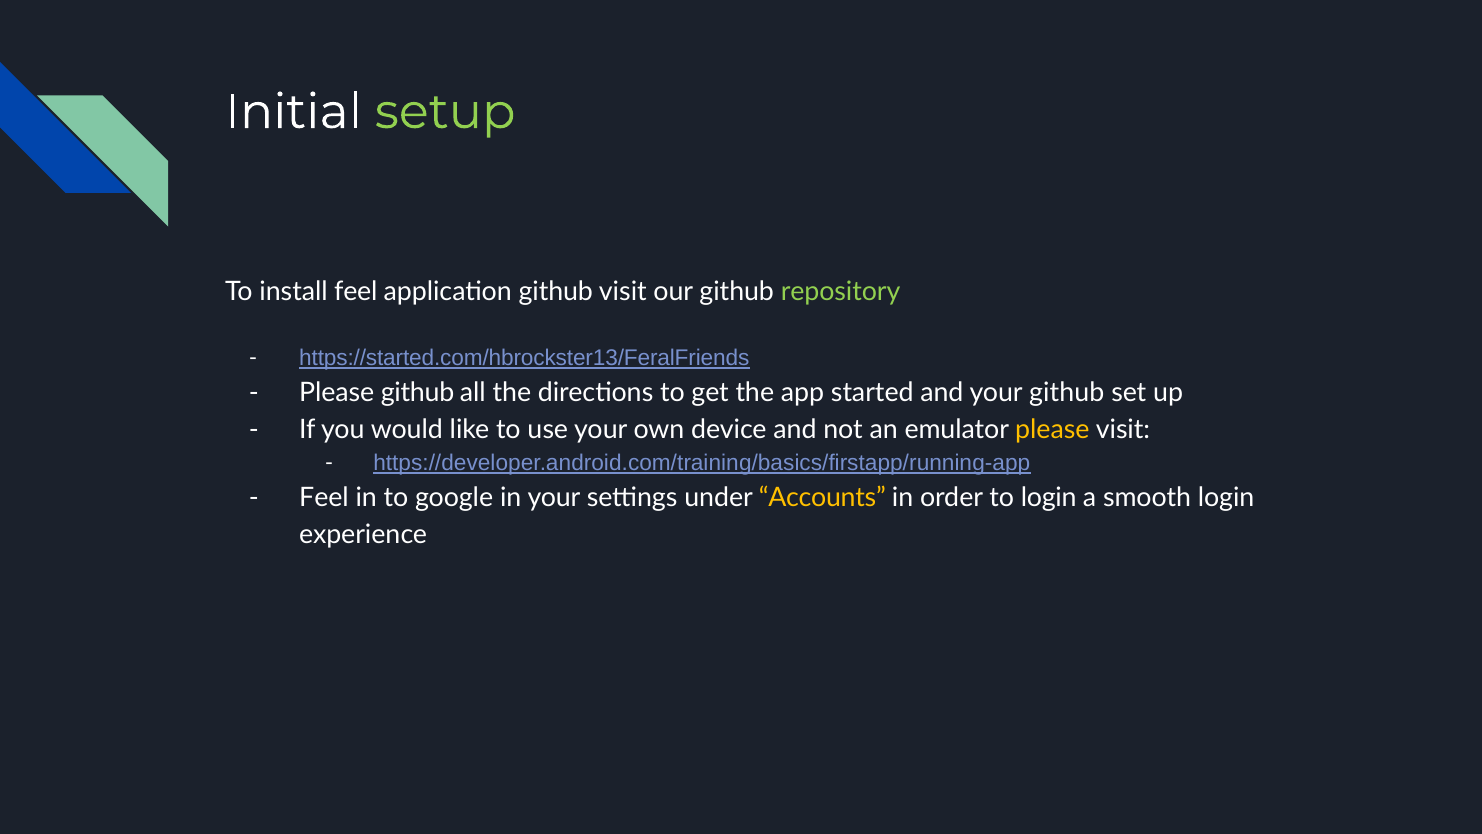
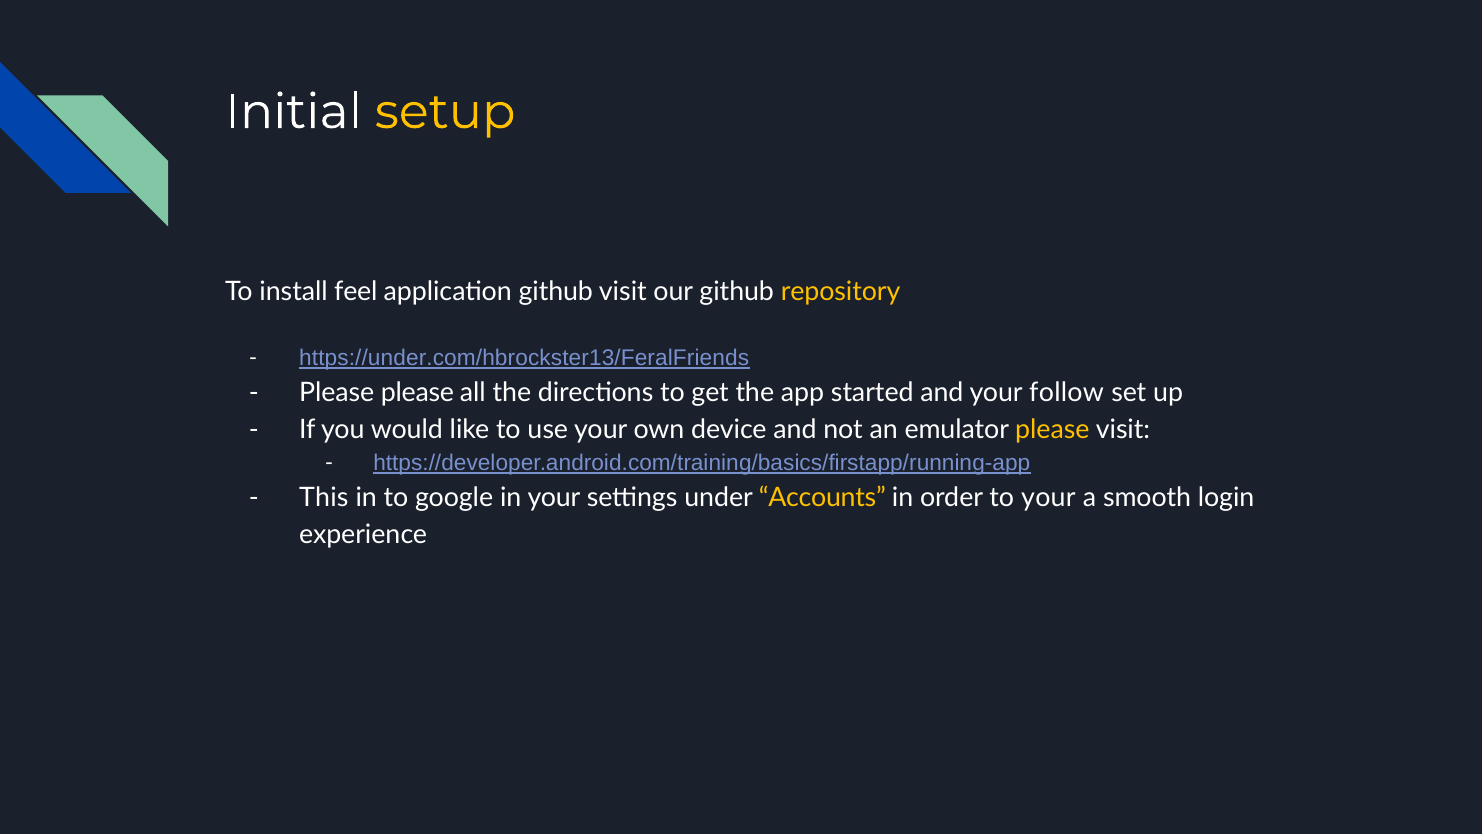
setup colour: light green -> yellow
repository colour: light green -> yellow
https://started.com/hbrockster13/FeralFriends: https://started.com/hbrockster13/FeralFriends -> https://under.com/hbrockster13/FeralFriends
Please github: github -> please
your github: github -> follow
Feel at (324, 498): Feel -> This
to login: login -> your
